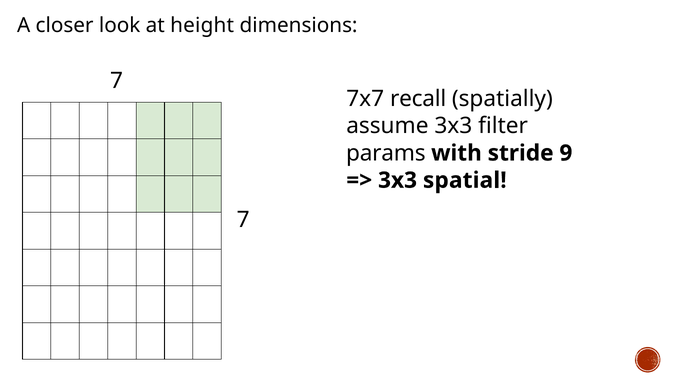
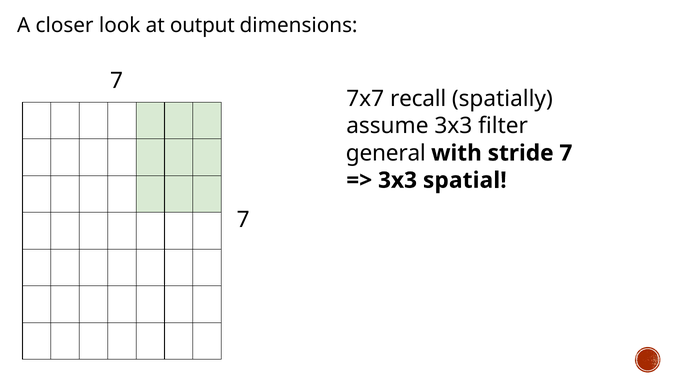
height: height -> output
params: params -> general
stride 9: 9 -> 7
